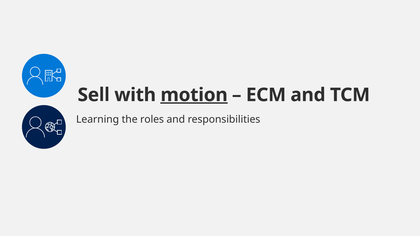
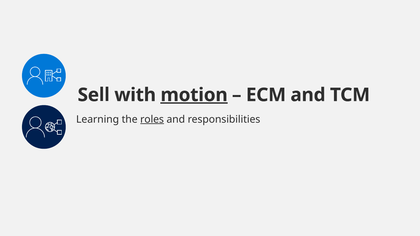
roles underline: none -> present
